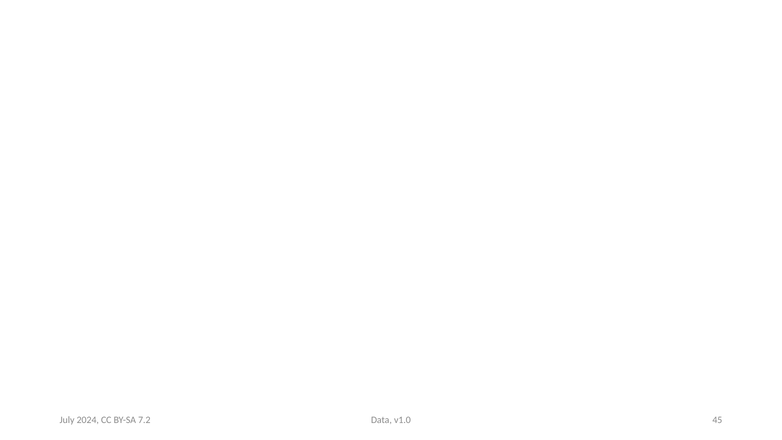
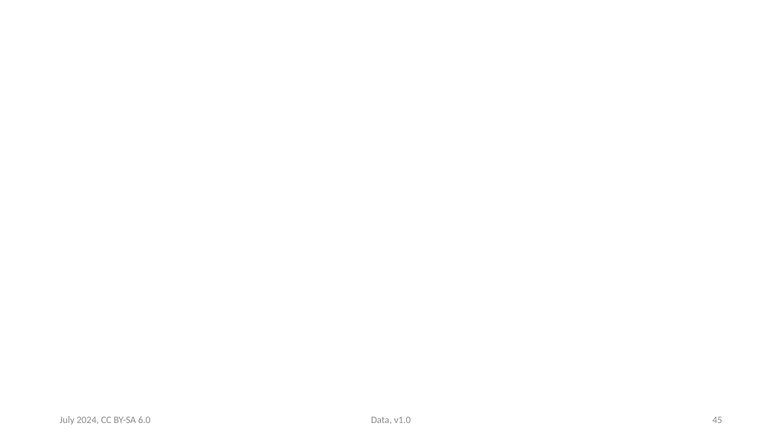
7.2: 7.2 -> 6.0
